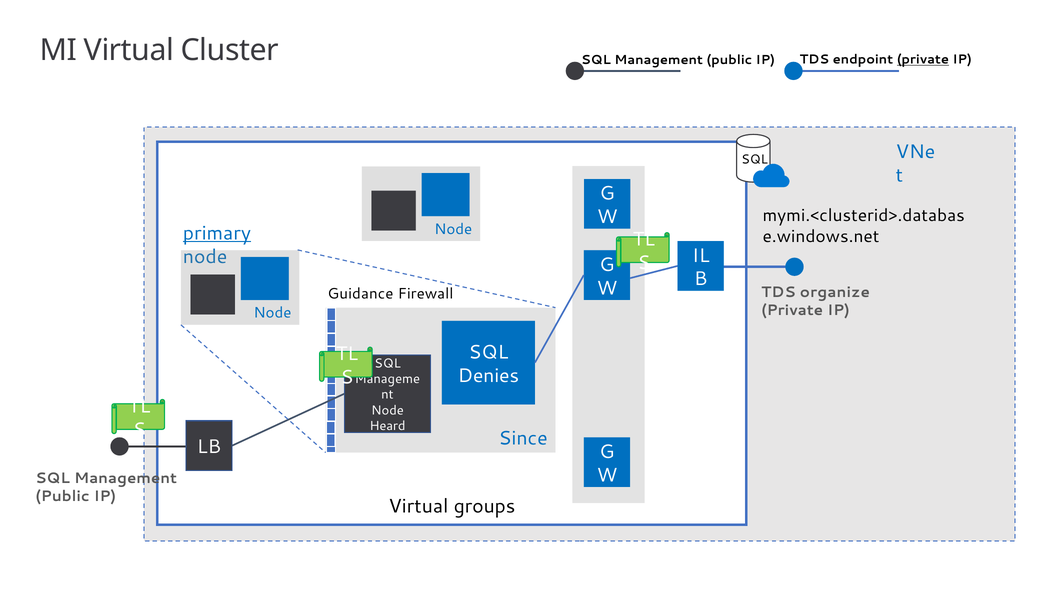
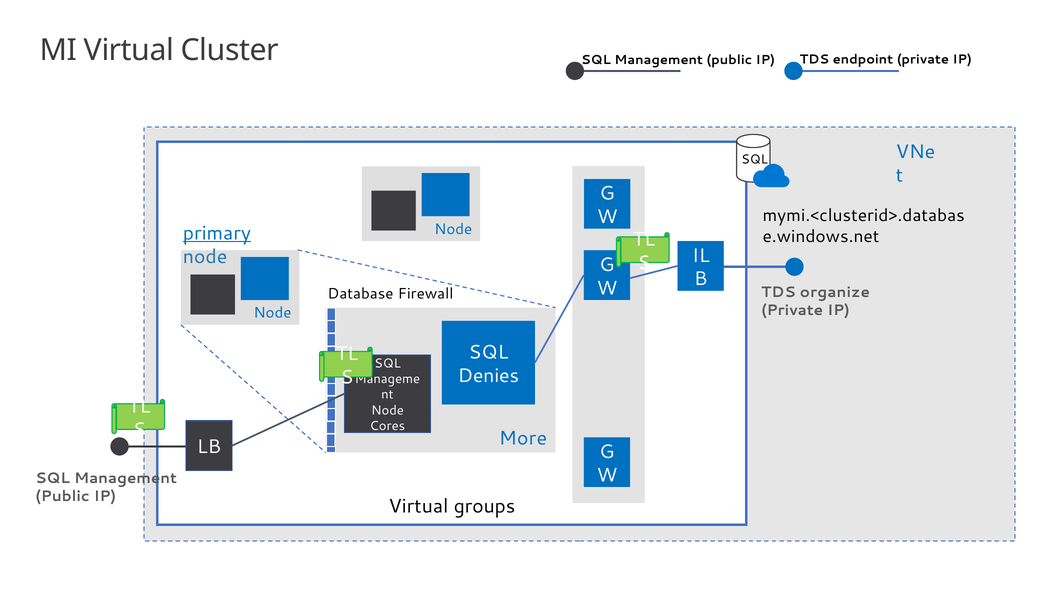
private at (923, 60) underline: present -> none
Guidance: Guidance -> Database
Heard: Heard -> Cores
Since: Since -> More
